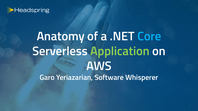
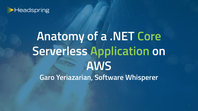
Core colour: light blue -> light green
